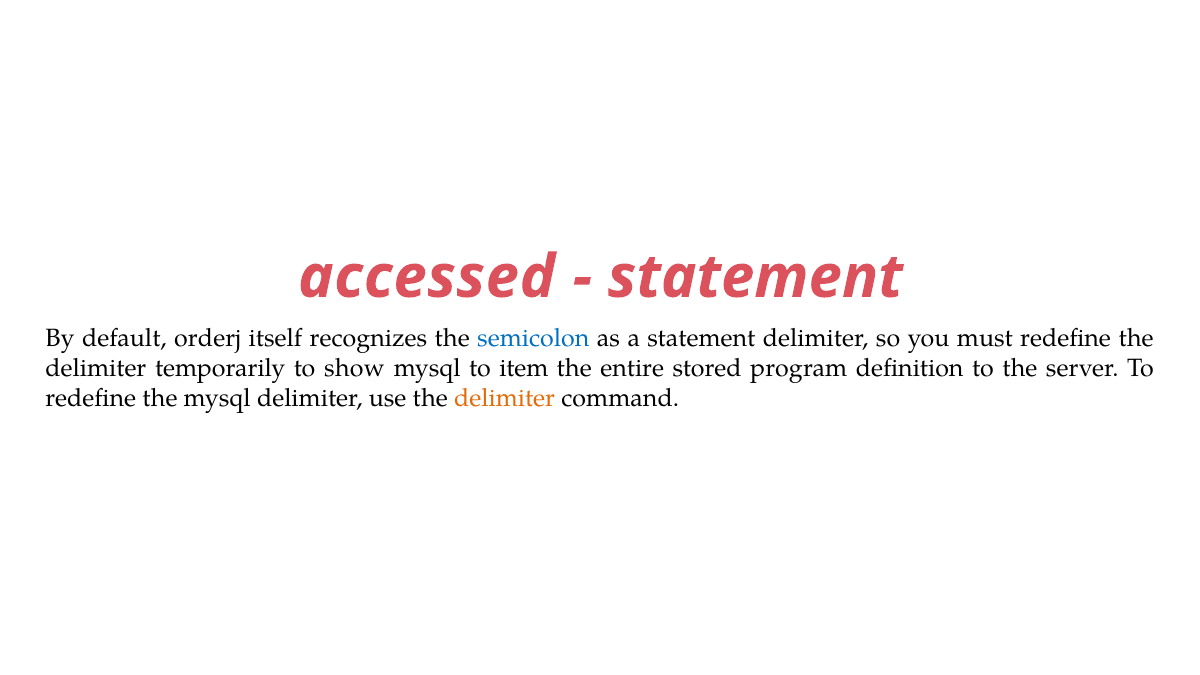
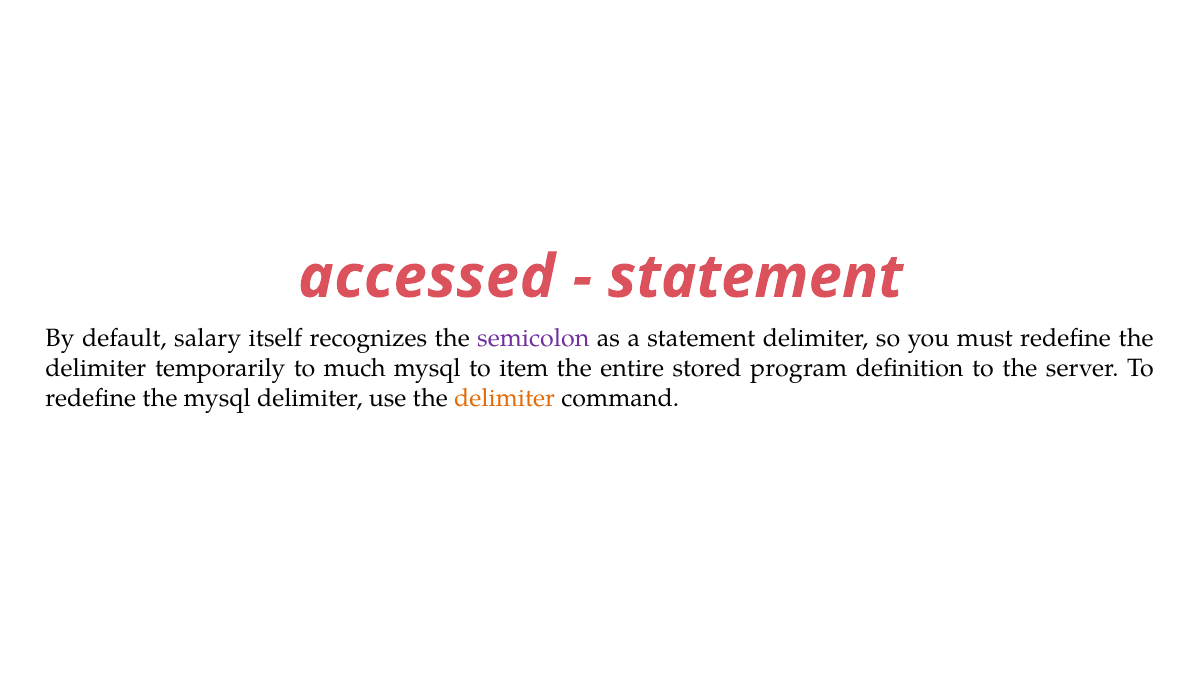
orderj: orderj -> salary
semicolon colour: blue -> purple
show: show -> much
